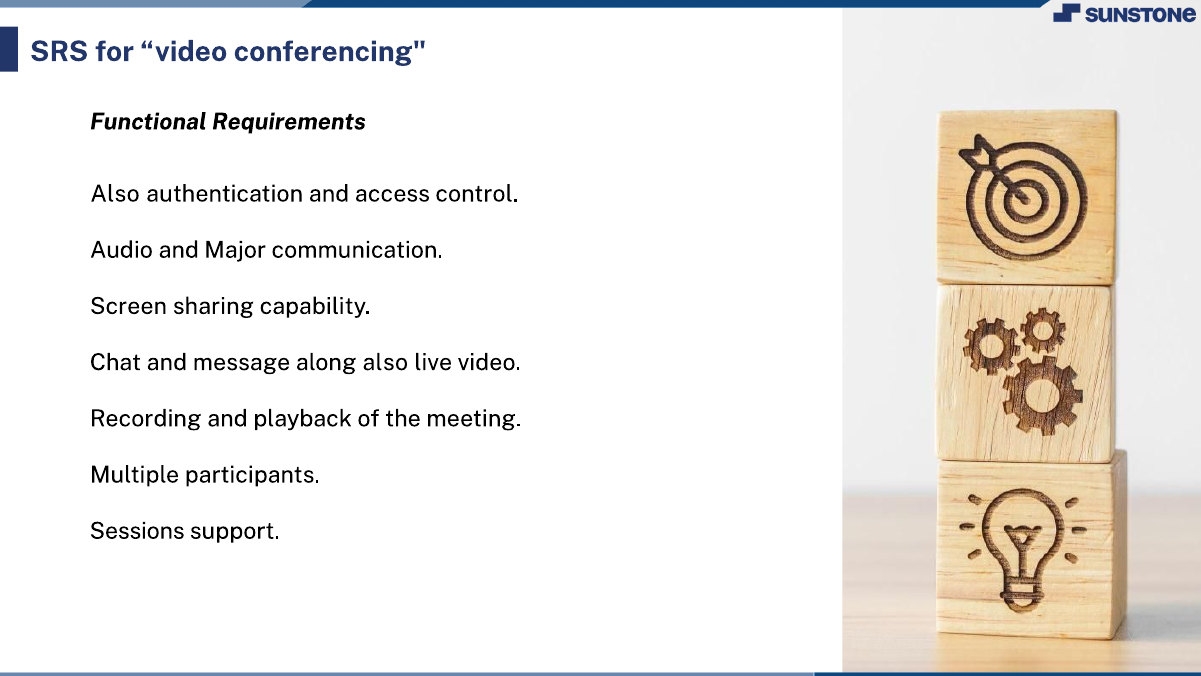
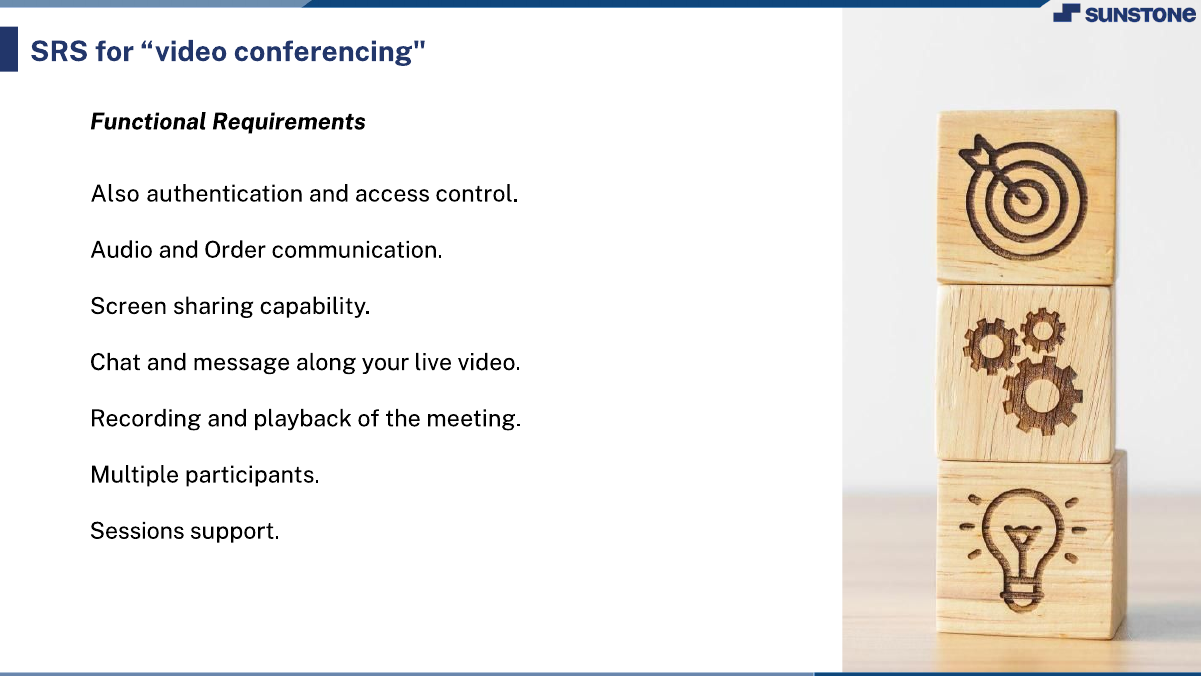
Major: Major -> Order
along also: also -> your
